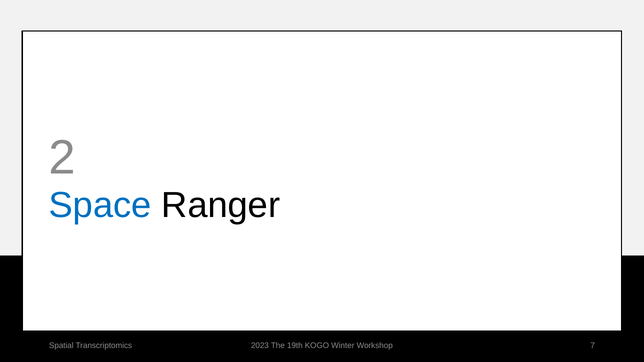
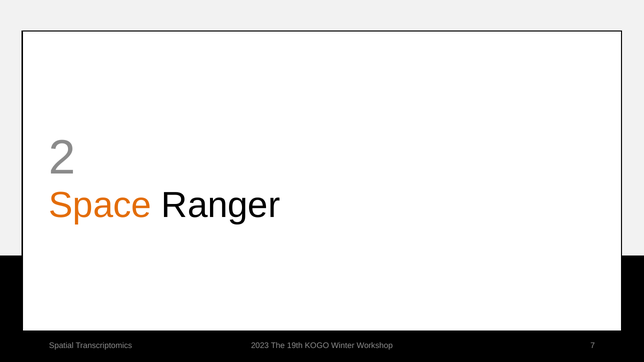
Space colour: blue -> orange
